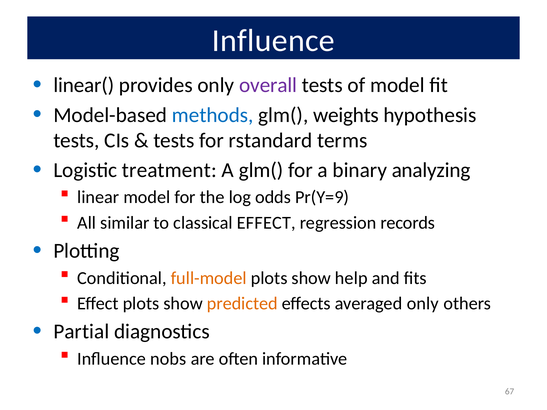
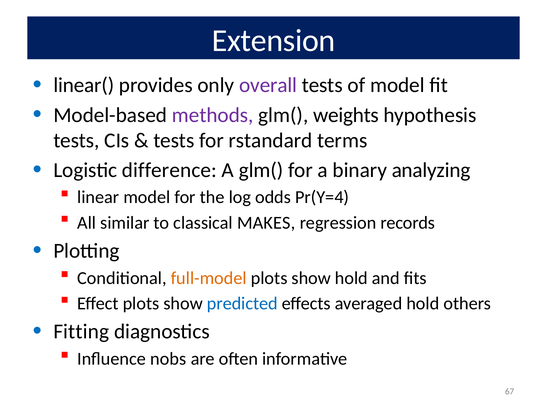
Influence at (273, 41): Influence -> Extension
methods colour: blue -> purple
treatment: treatment -> difference
Pr(Y=9: Pr(Y=9 -> Pr(Y=4
classical EFFECT: EFFECT -> MAKES
show help: help -> hold
predicted colour: orange -> blue
averaged only: only -> hold
Partial: Partial -> Fitting
